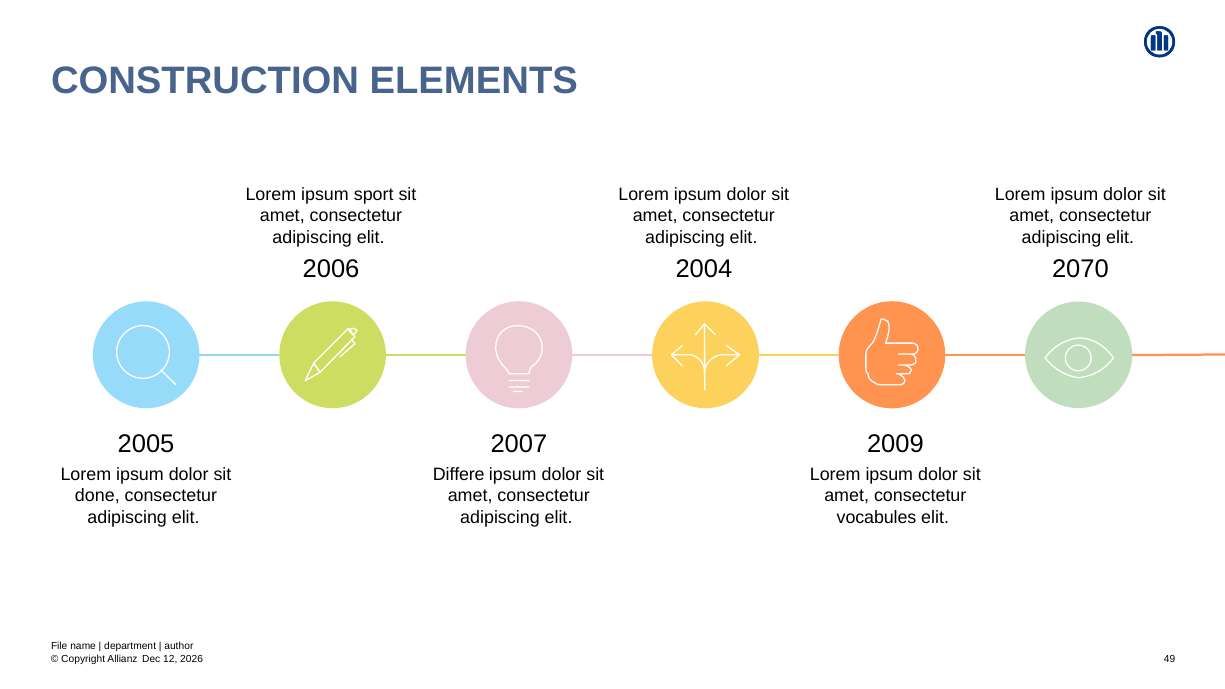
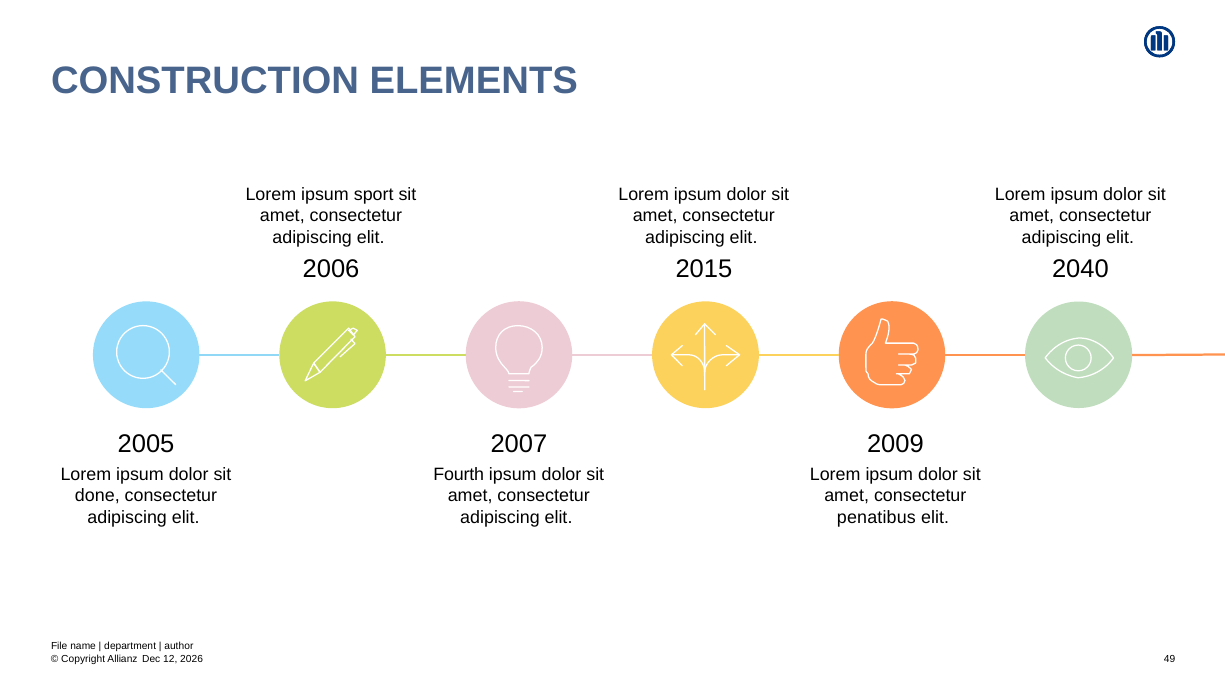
2004: 2004 -> 2015
2070: 2070 -> 2040
Differe: Differe -> Fourth
vocabules: vocabules -> penatibus
